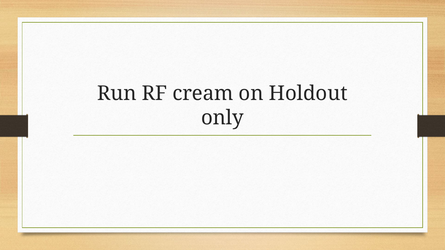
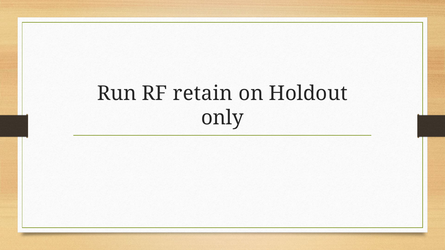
cream: cream -> retain
